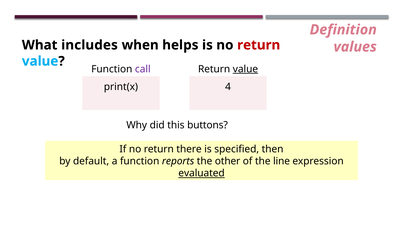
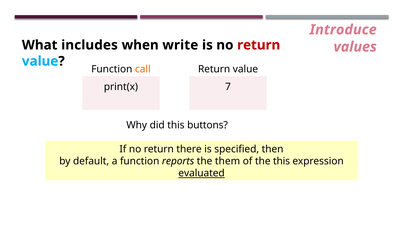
Definition: Definition -> Introduce
helps: helps -> write
call colour: purple -> orange
value at (245, 69) underline: present -> none
4: 4 -> 7
other: other -> them
the line: line -> this
